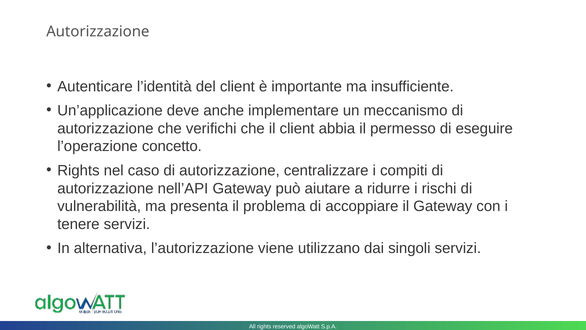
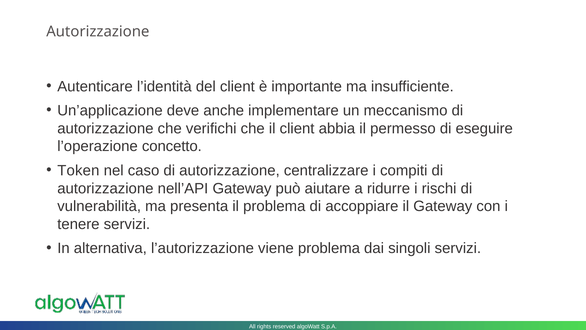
Rights at (78, 170): Rights -> Token
viene utilizzano: utilizzano -> problema
